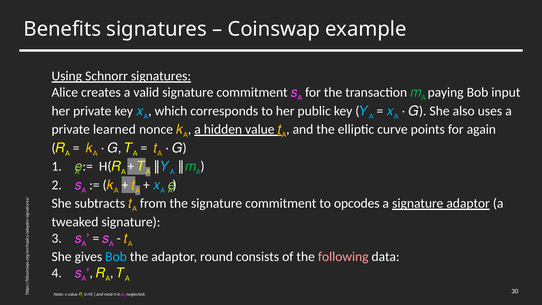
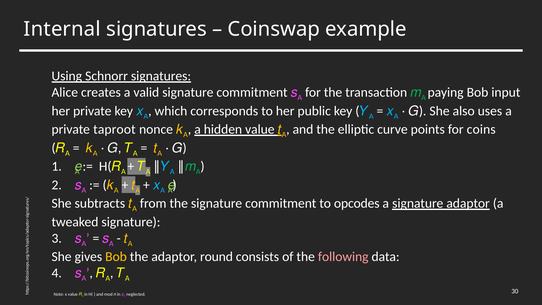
Benefits: Benefits -> Internal
learned: learned -> taproot
again: again -> coins
Bob at (116, 257) colour: light blue -> yellow
